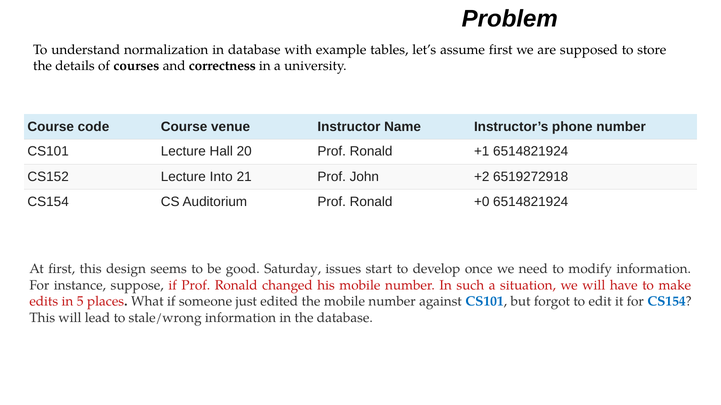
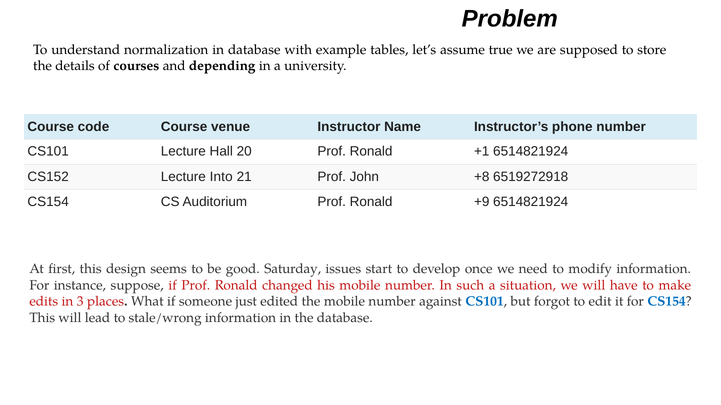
assume first: first -> true
correctness: correctness -> depending
+2: +2 -> +8
+0: +0 -> +9
5: 5 -> 3
